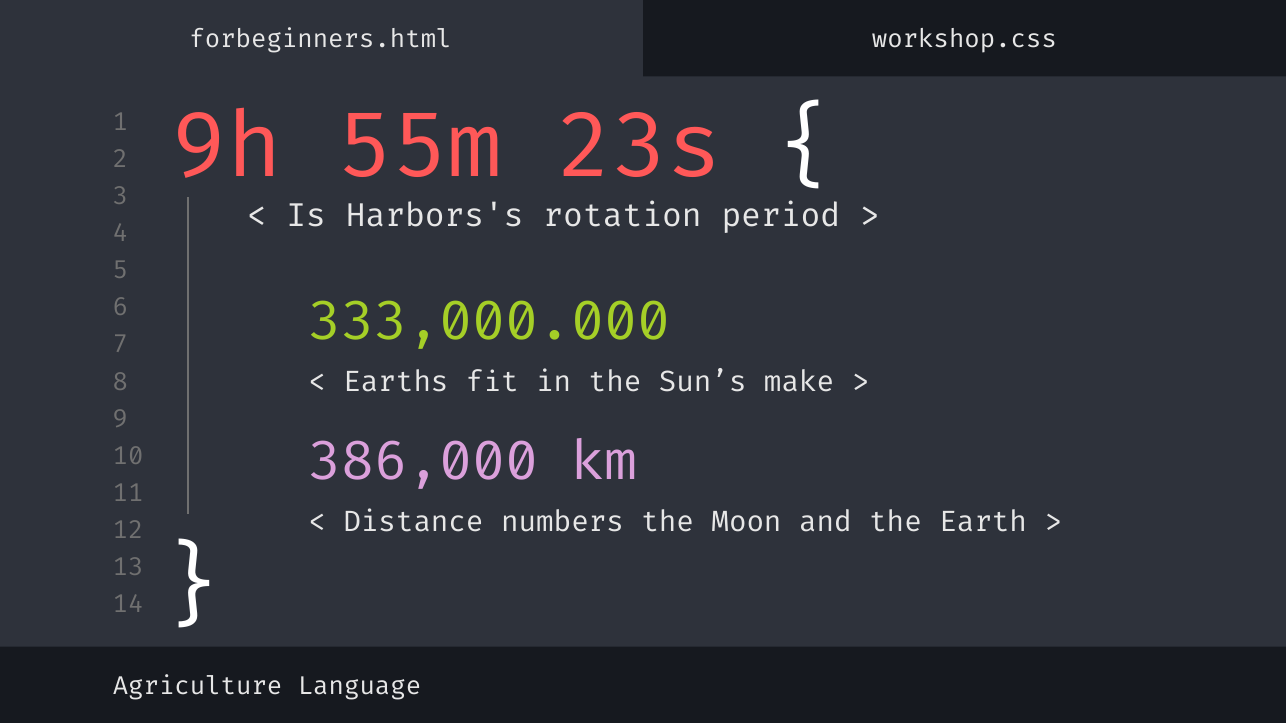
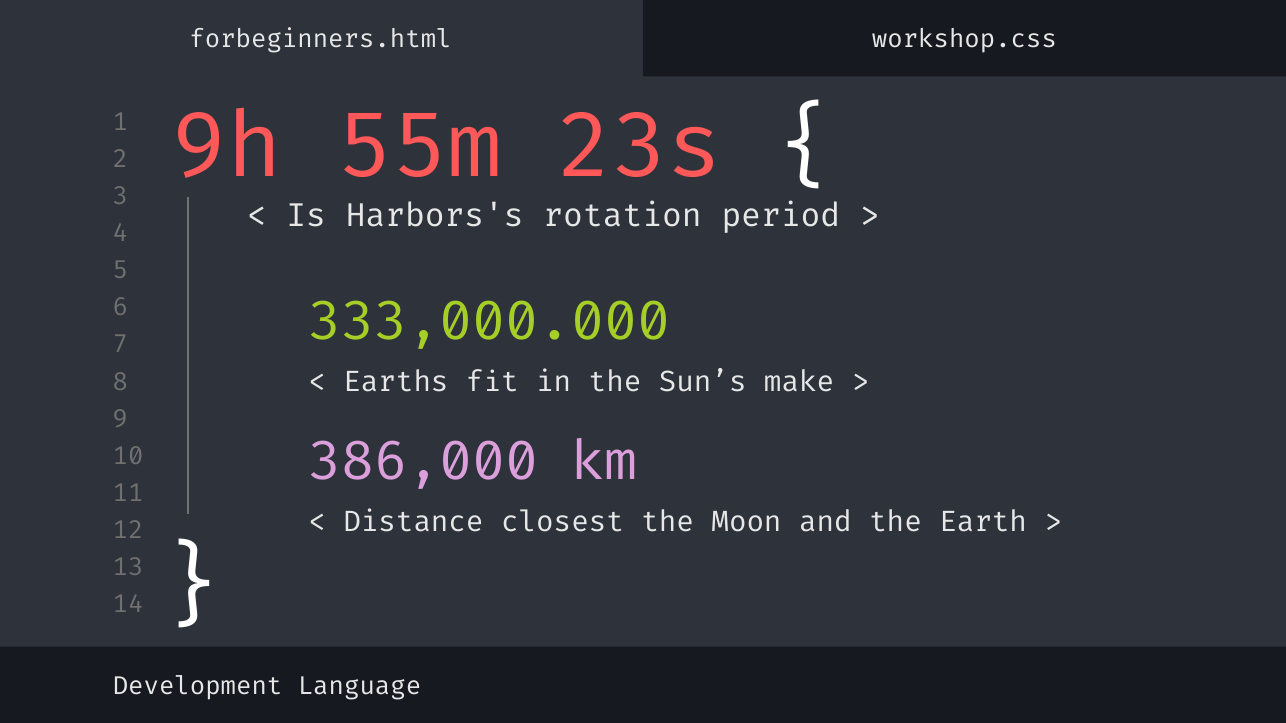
numbers: numbers -> closest
Agriculture: Agriculture -> Development
